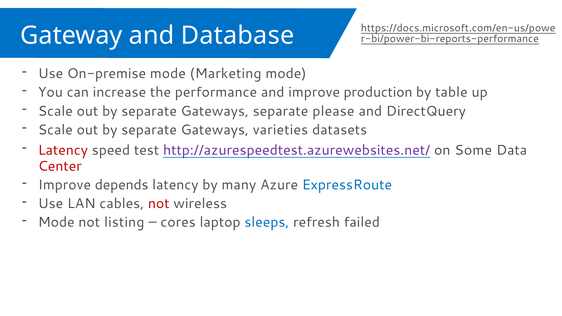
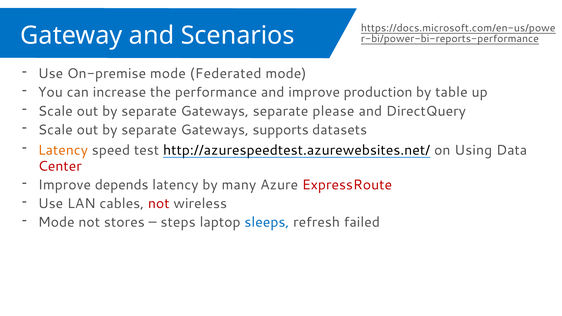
Database: Database -> Scenarios
Marketing: Marketing -> Federated
varieties: varieties -> supports
Latency at (63, 150) colour: red -> orange
http://azurespeedtest.azurewebsites.net/ colour: purple -> black
Some: Some -> Using
ExpressRoute colour: blue -> red
listing: listing -> stores
cores: cores -> steps
